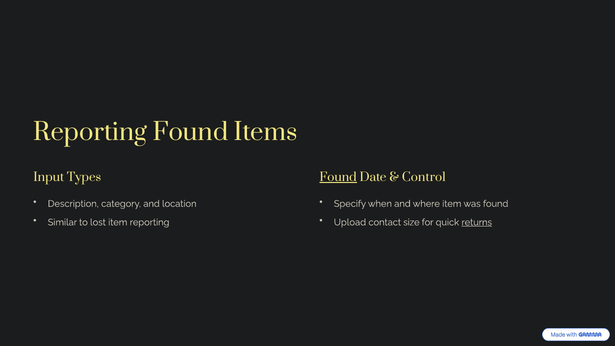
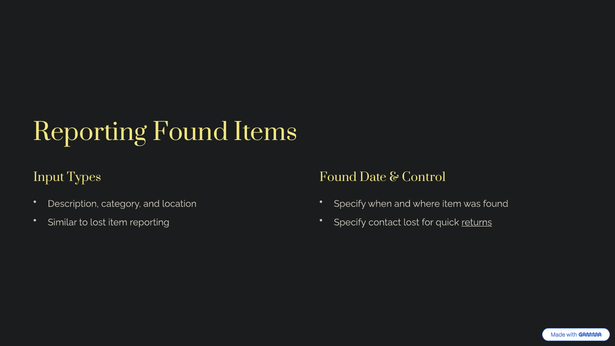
Found at (338, 177) underline: present -> none
Upload at (350, 222): Upload -> Specify
contact size: size -> lost
